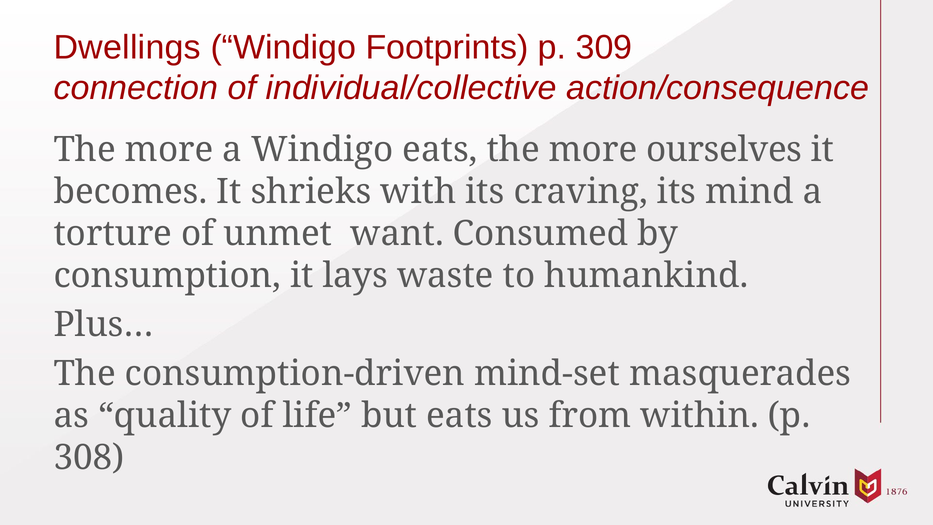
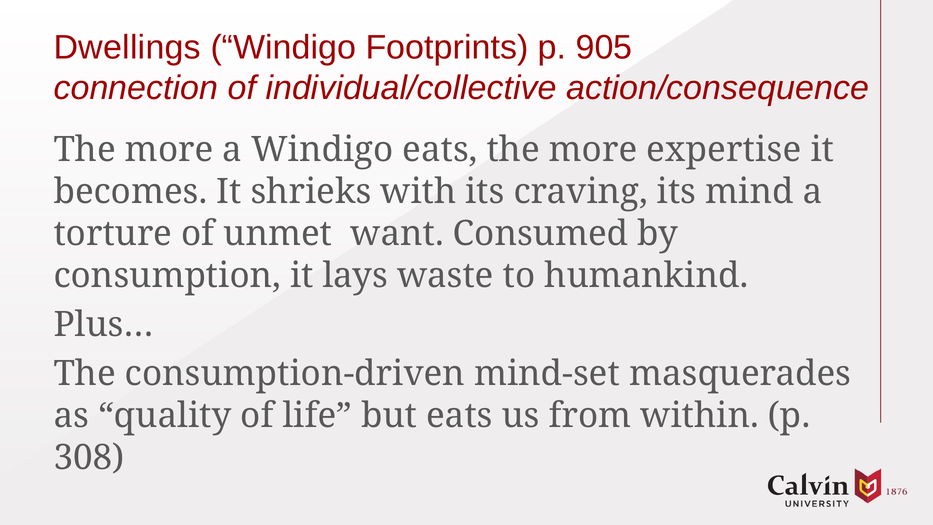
309: 309 -> 905
ourselves: ourselves -> expertise
